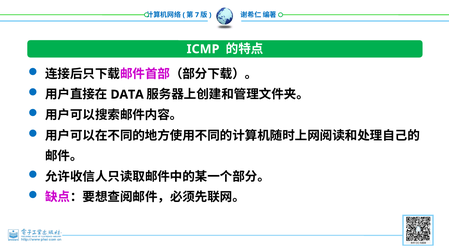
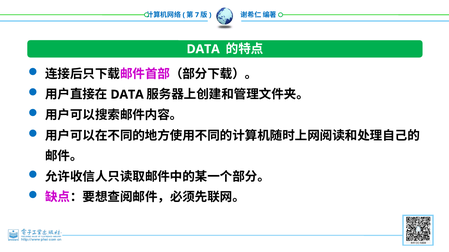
ICMP at (203, 49): ICMP -> DATA
